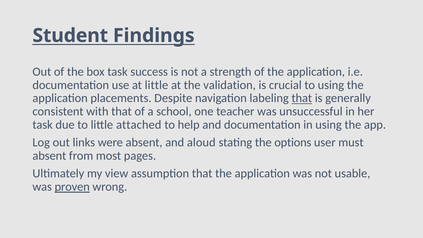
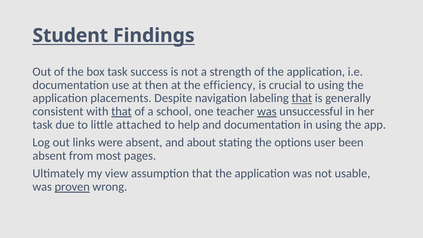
at little: little -> then
validation: validation -> efficiency
that at (122, 112) underline: none -> present
was at (267, 112) underline: none -> present
aloud: aloud -> about
must: must -> been
